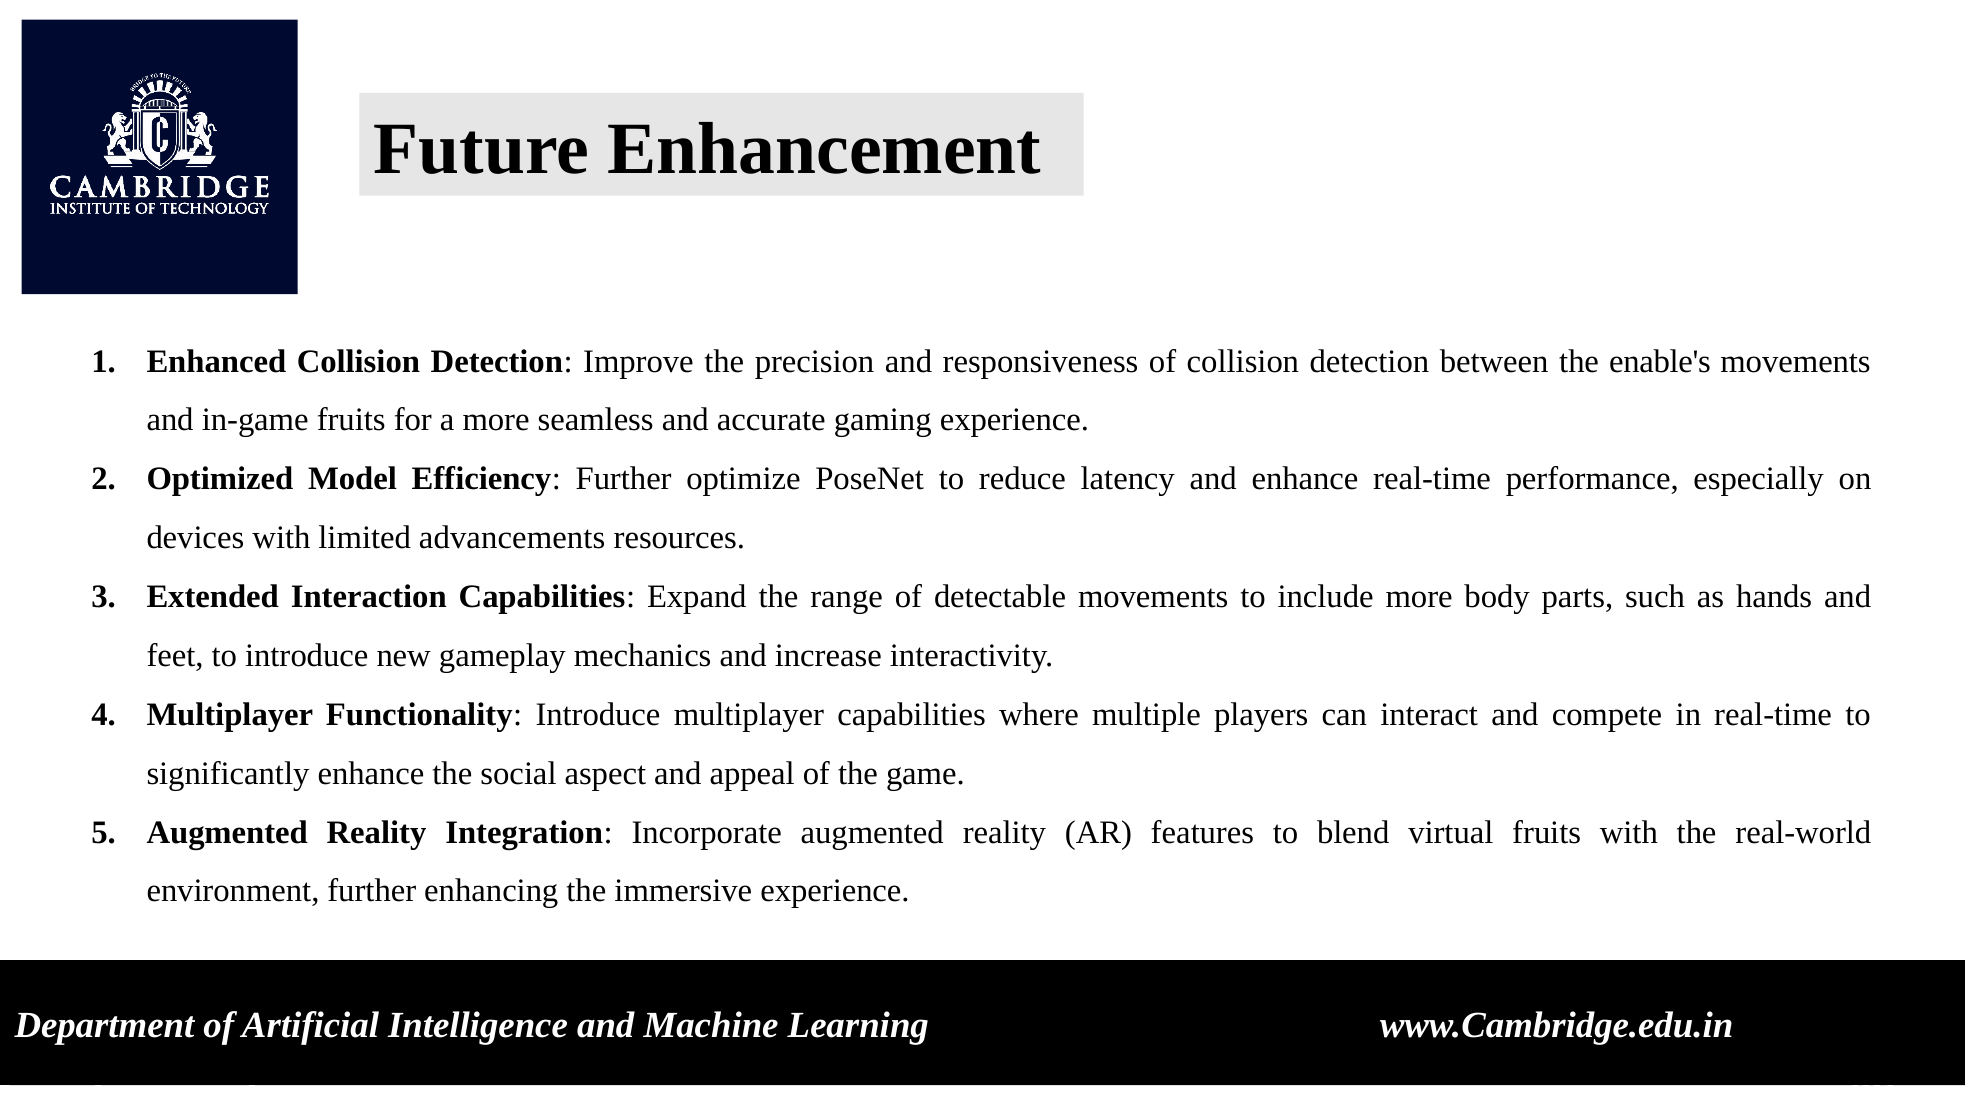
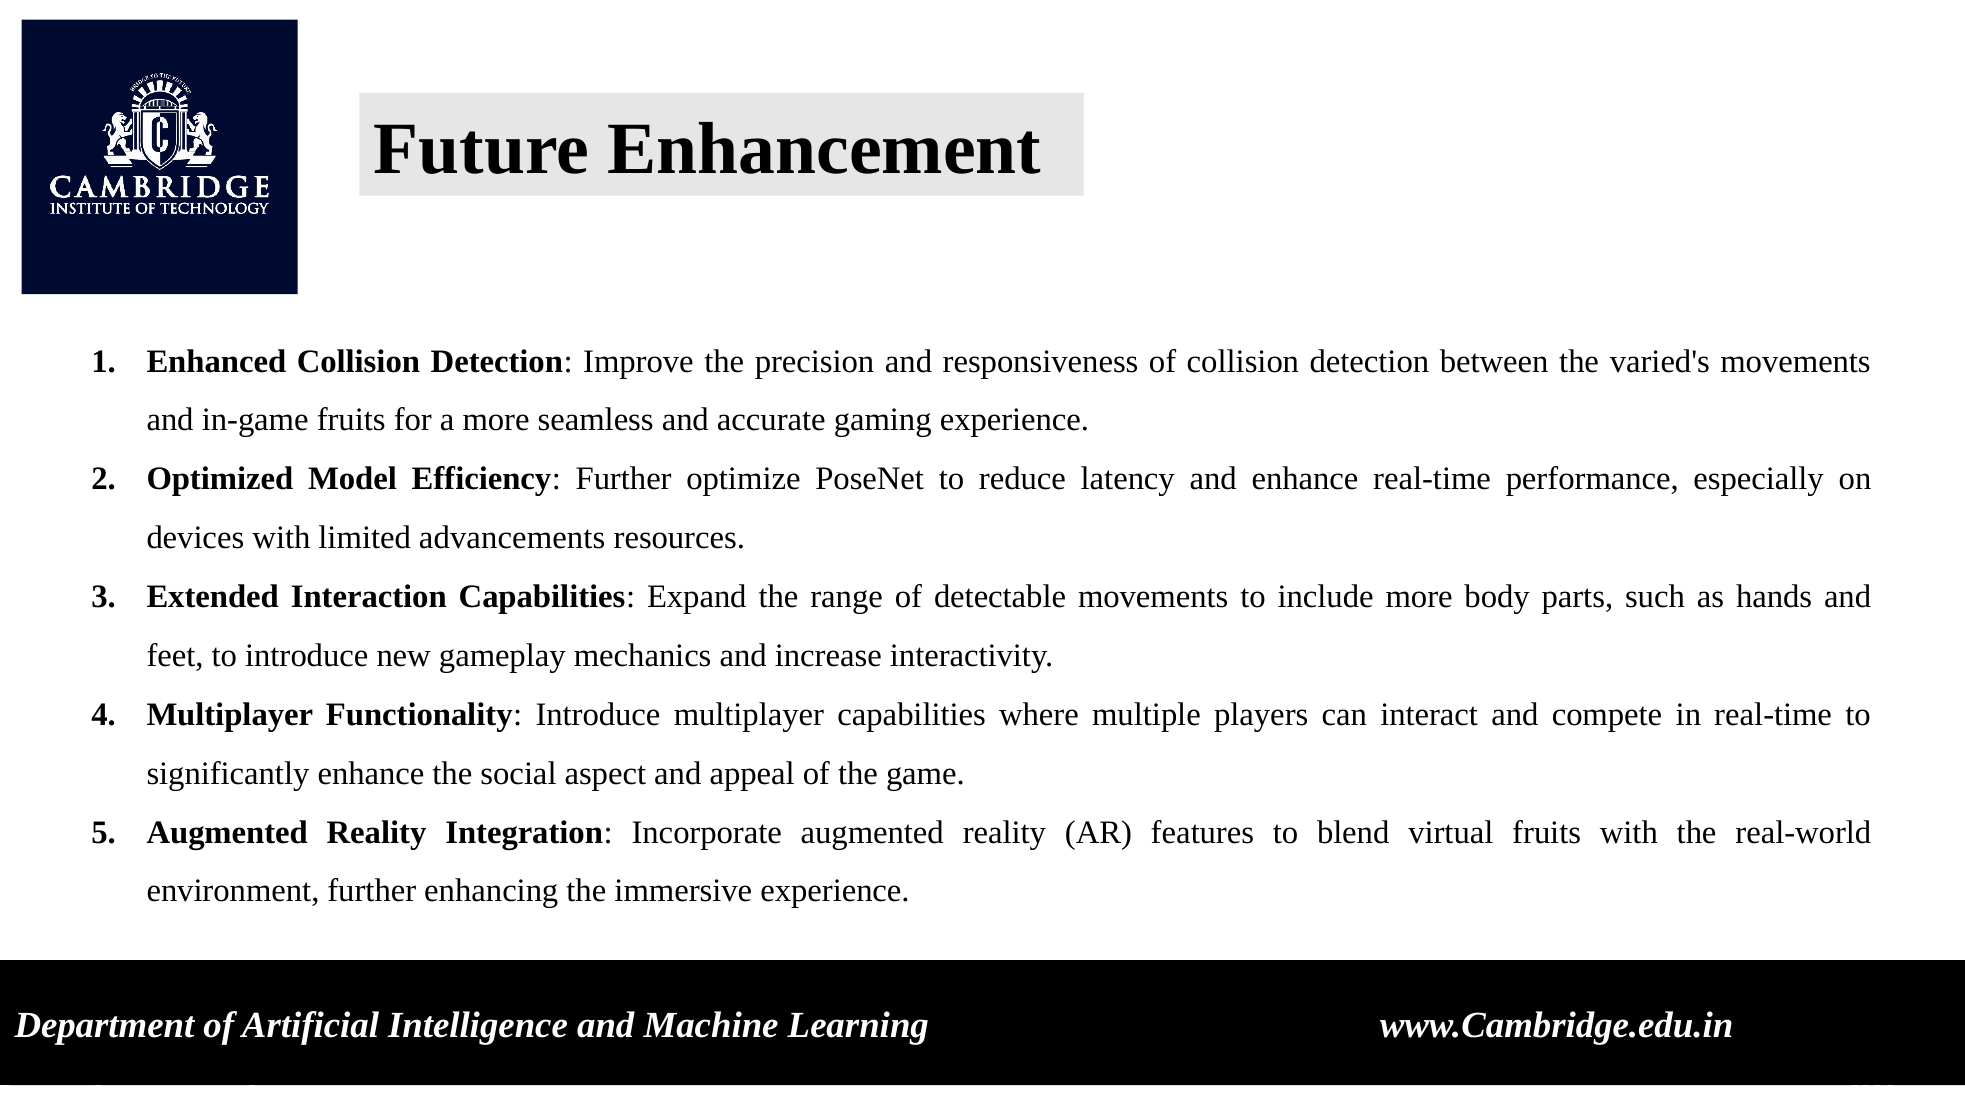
enable's: enable's -> varied's
